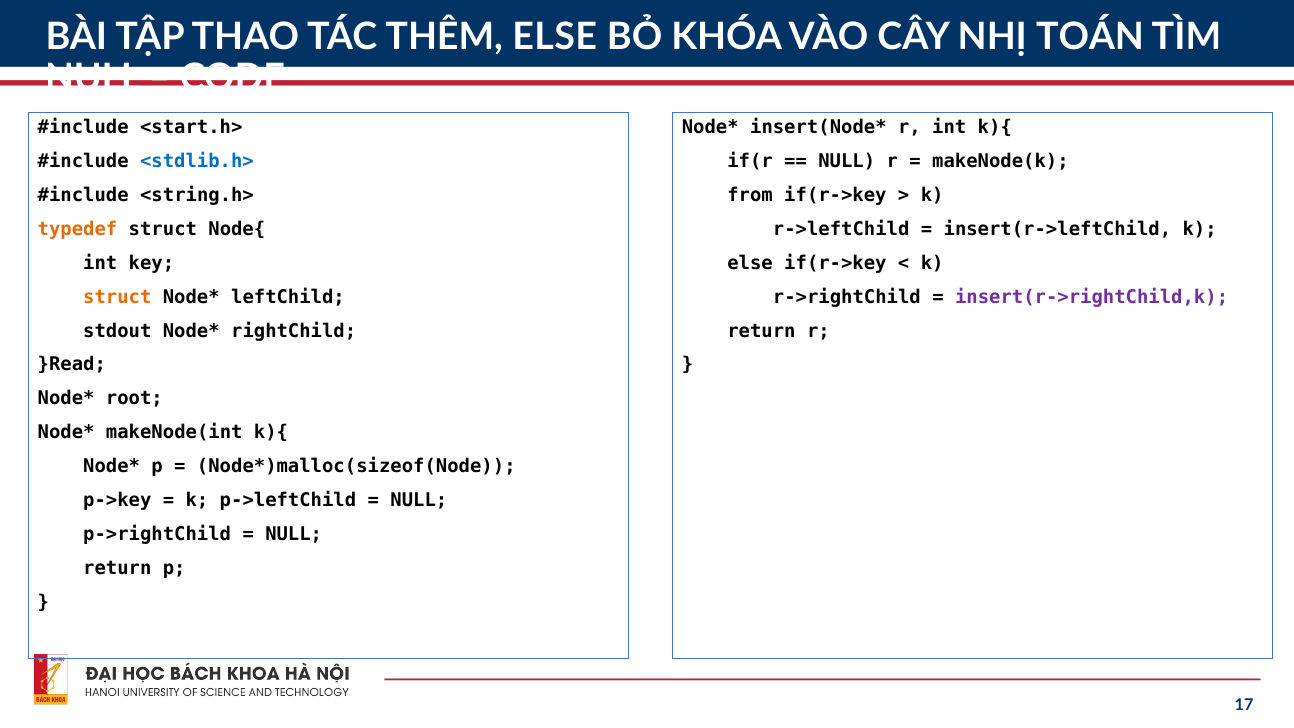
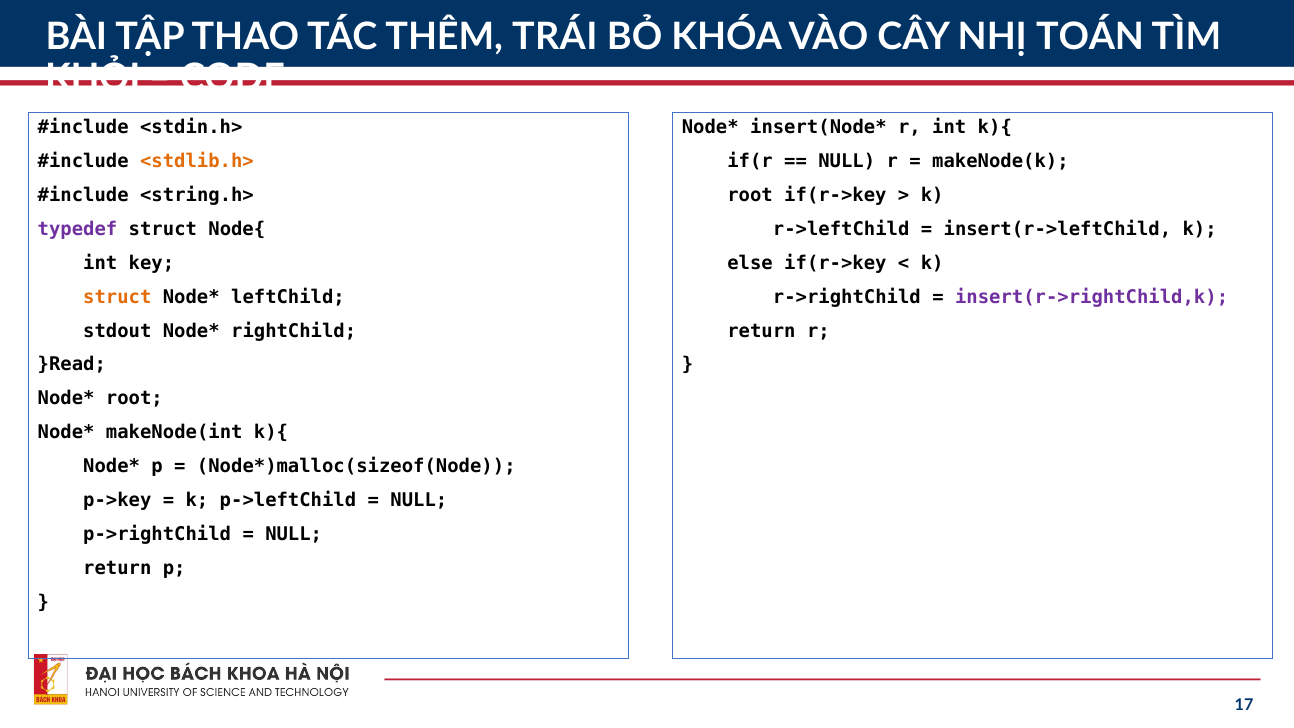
THÊM ELSE: ELSE -> TRÁI
NULL at (93, 78): NULL -> KHỎI
<start.h>: <start.h> -> <stdin.h>
<stdlib.h> colour: blue -> orange
from at (750, 195): from -> root
typedef colour: orange -> purple
